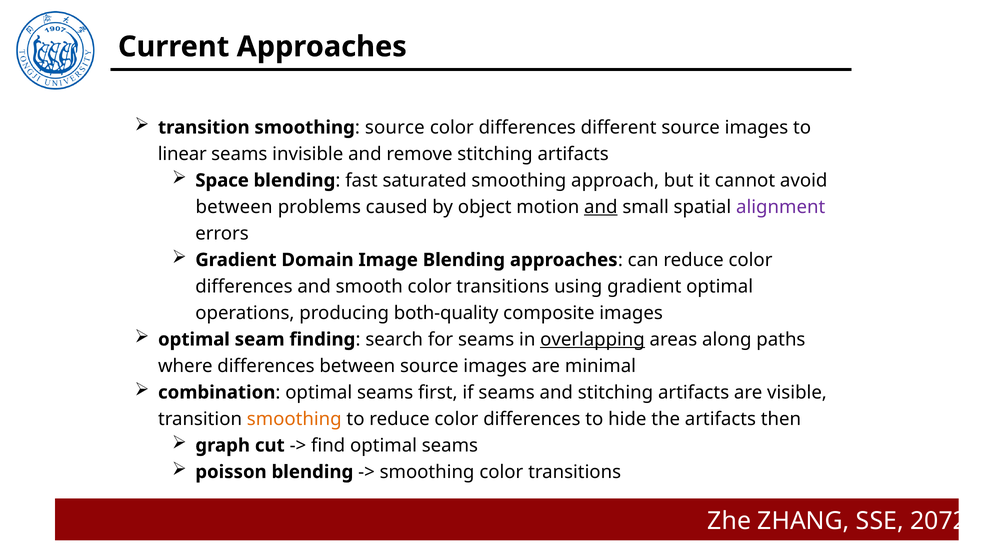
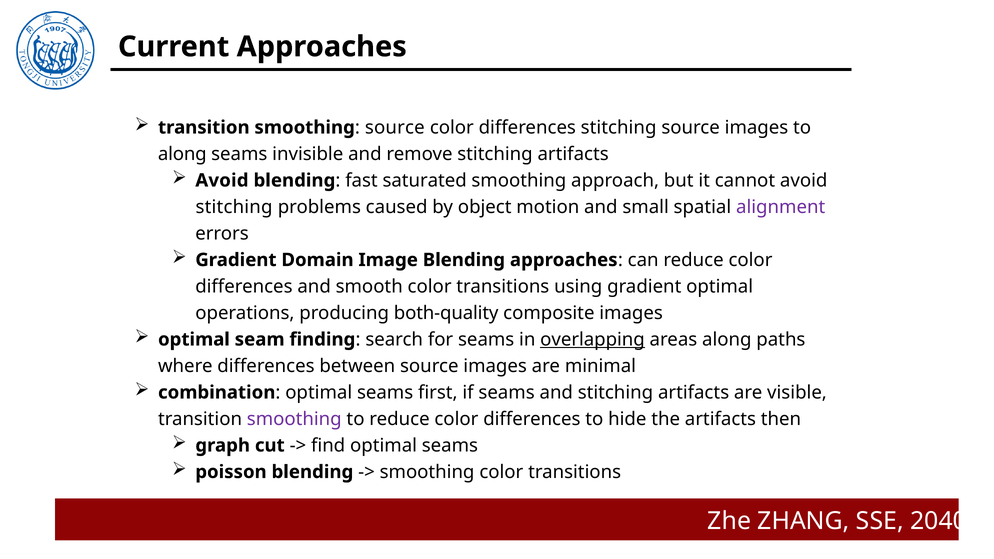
differences different: different -> stitching
linear at (182, 154): linear -> along
Space at (222, 180): Space -> Avoid
between at (234, 207): between -> stitching
and at (601, 207) underline: present -> none
smoothing at (294, 419) colour: orange -> purple
2072: 2072 -> 2040
